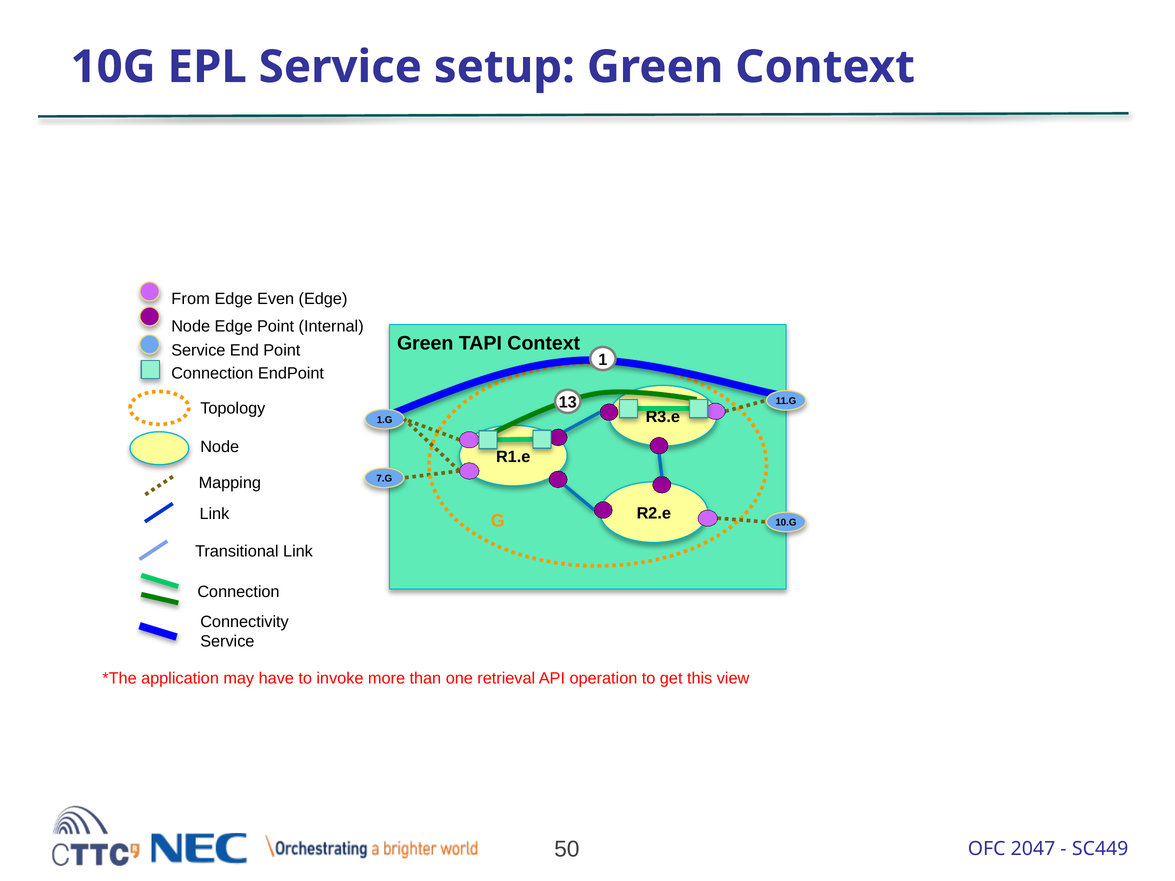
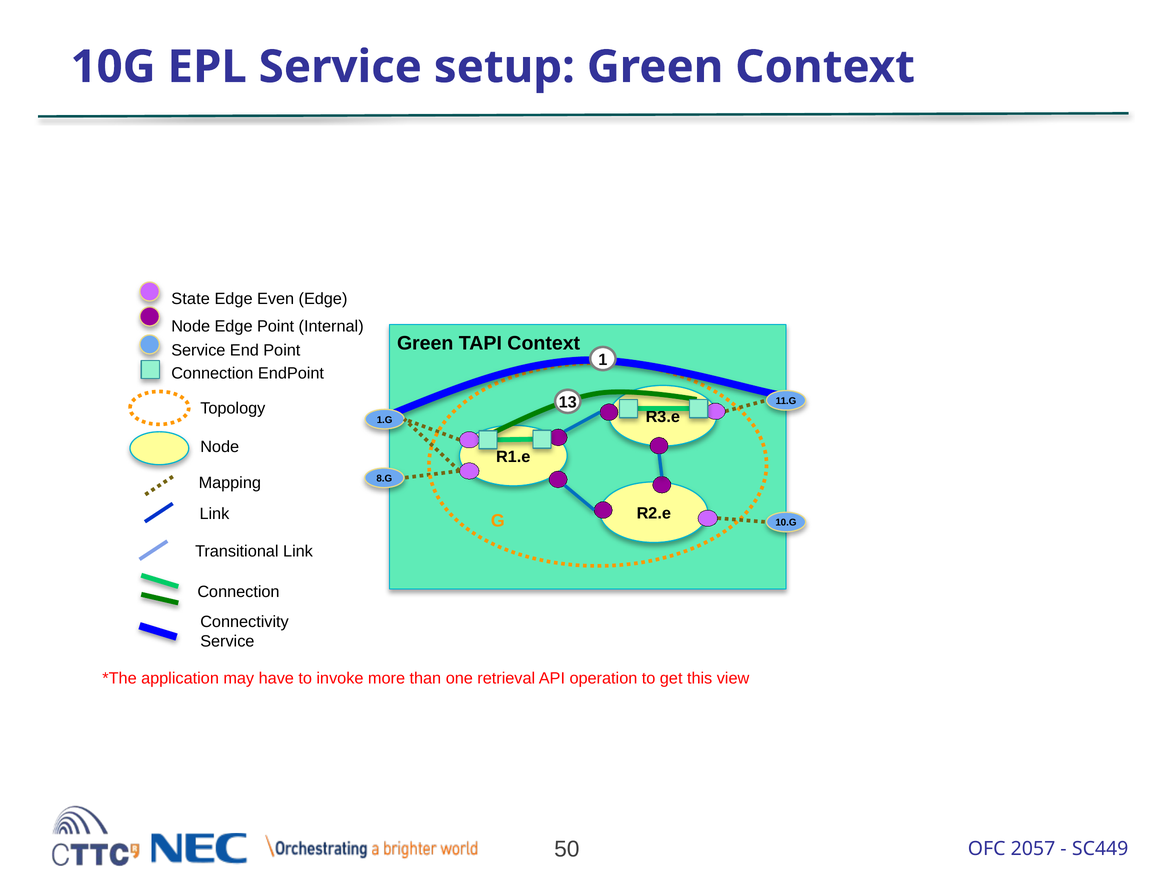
From: From -> State
7.G: 7.G -> 8.G
2047: 2047 -> 2057
